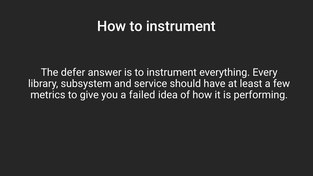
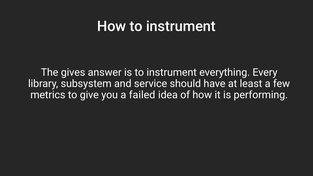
defer: defer -> gives
